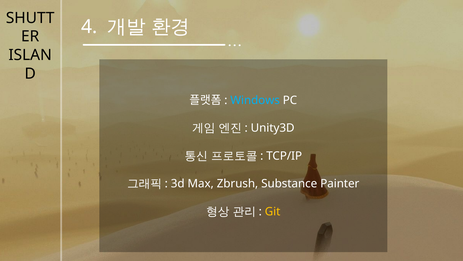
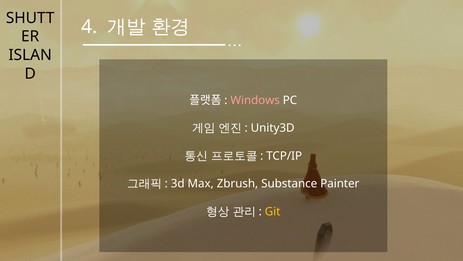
Windows colour: light blue -> pink
